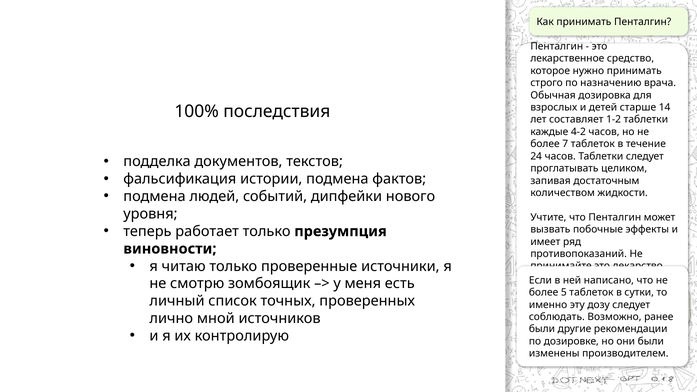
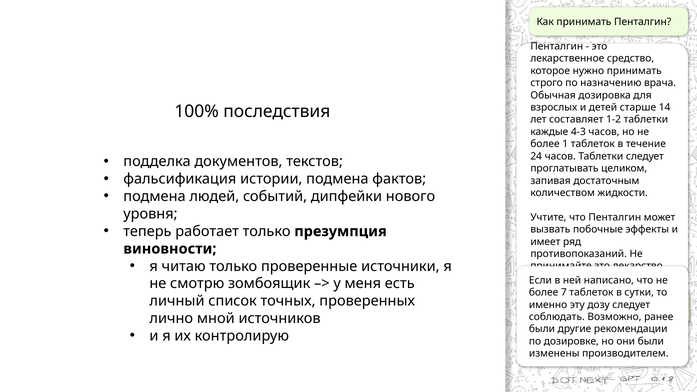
4-2: 4-2 -> 4-3
7: 7 -> 1
5: 5 -> 7
